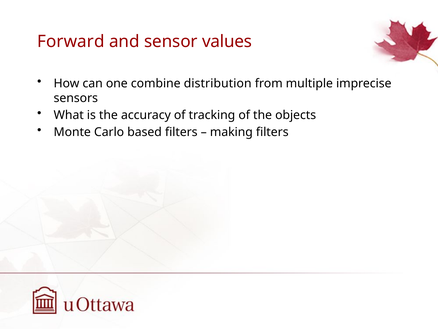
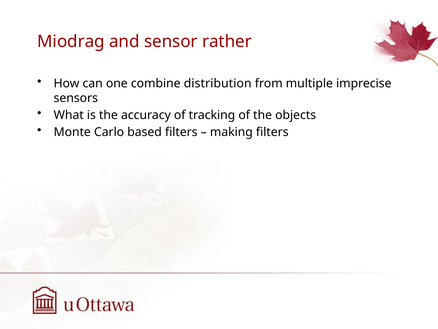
Forward: Forward -> Miodrag
values: values -> rather
